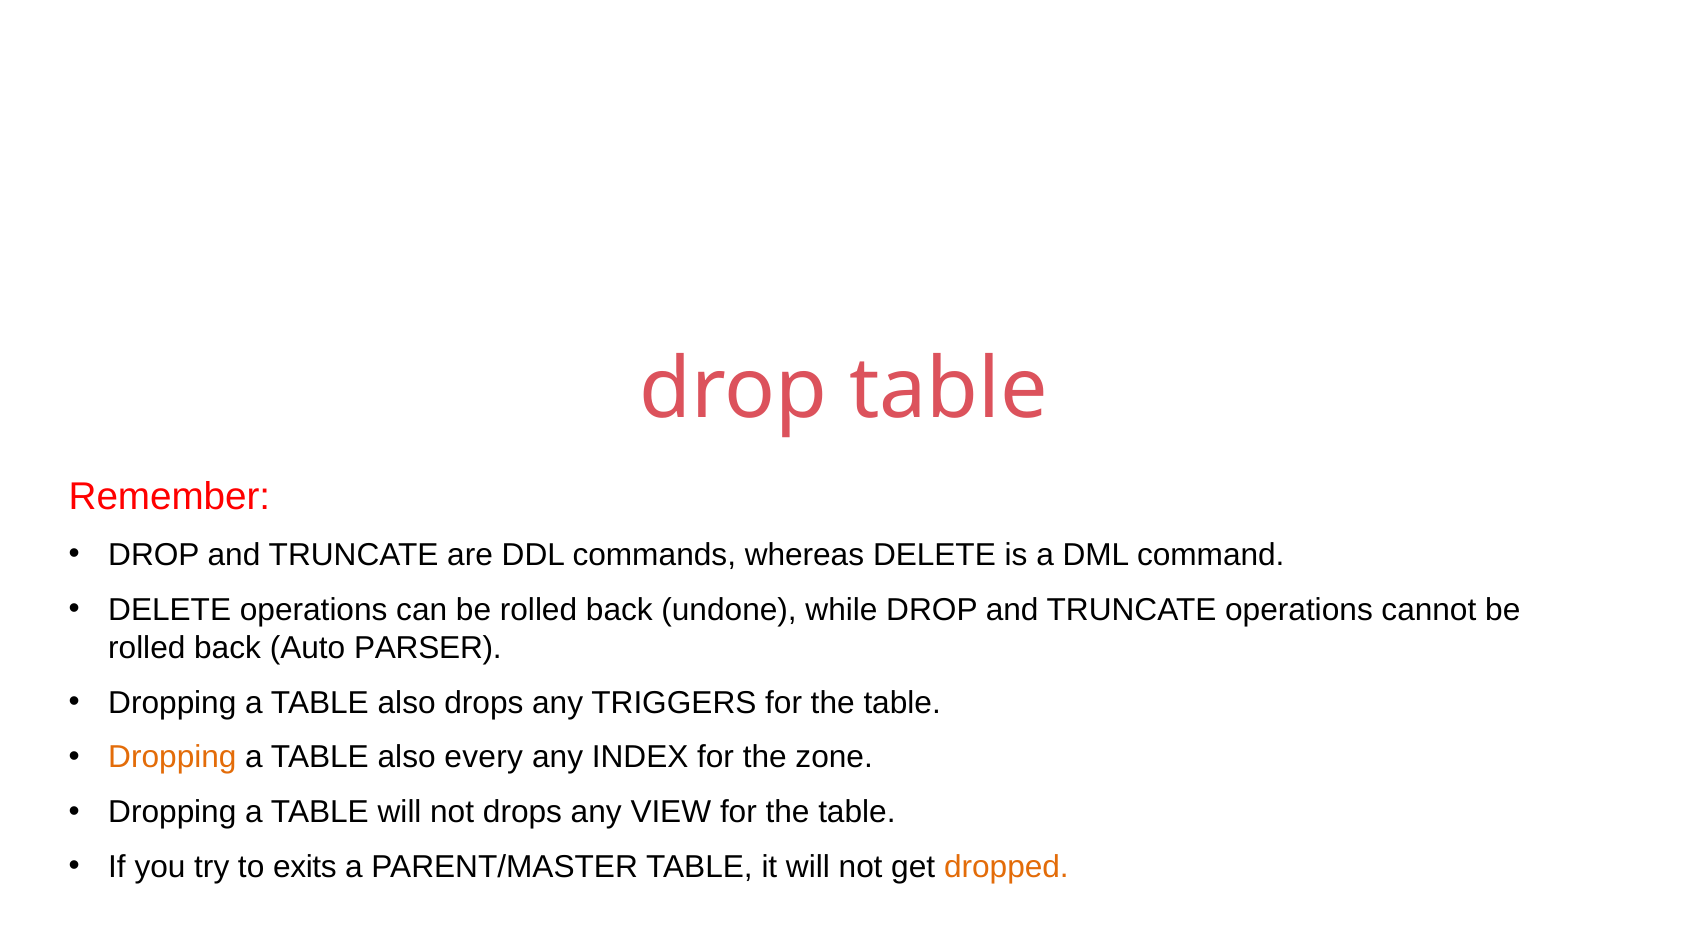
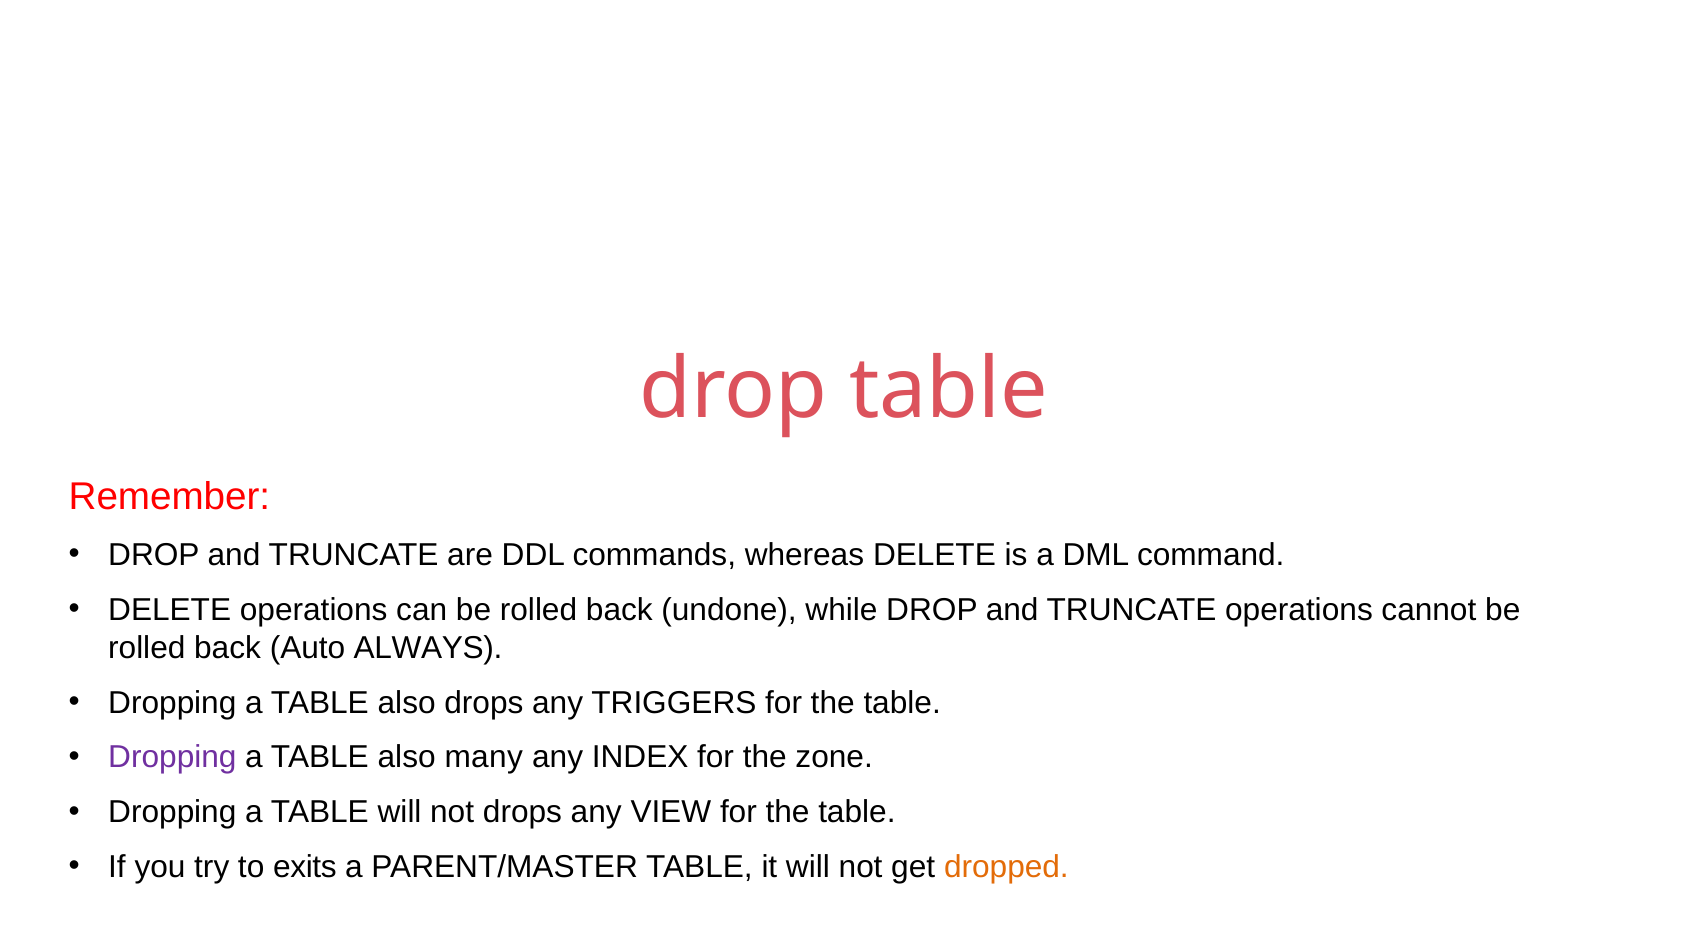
PARSER: PARSER -> ALWAYS
Dropping at (172, 757) colour: orange -> purple
every: every -> many
